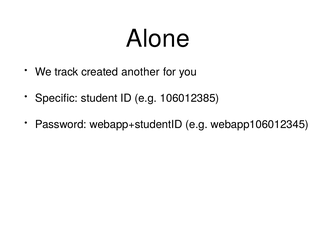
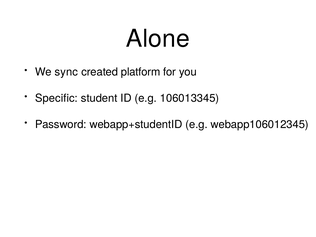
track: track -> sync
another: another -> platform
106012385: 106012385 -> 106013345
